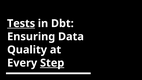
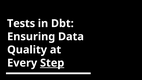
Tests underline: present -> none
